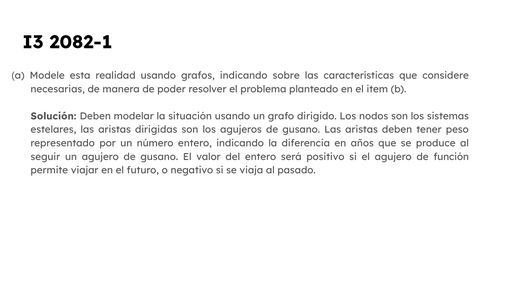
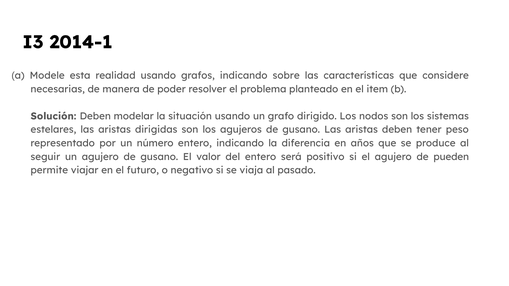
2082-1: 2082-1 -> 2014-1
función: función -> pueden
